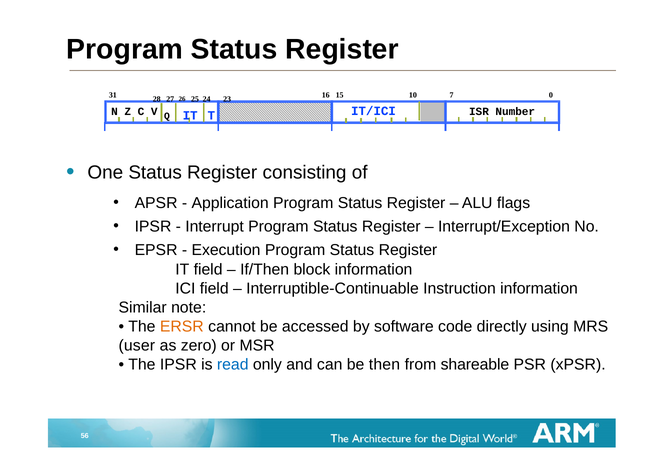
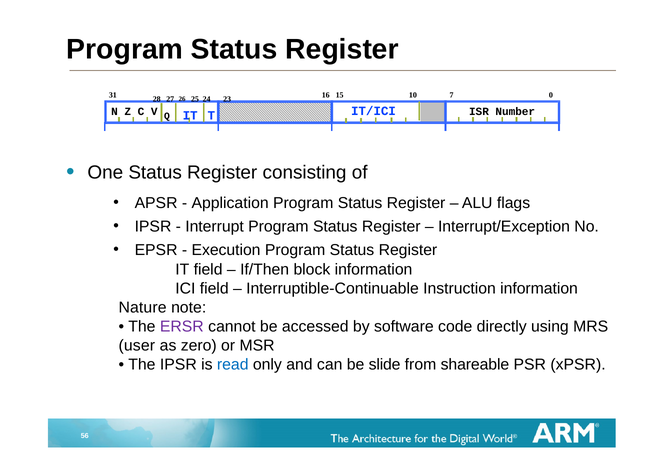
Similar: Similar -> Nature
ERSR colour: orange -> purple
then: then -> slide
